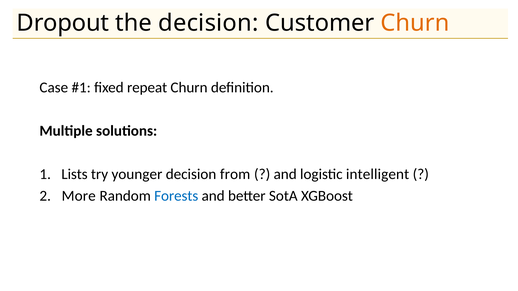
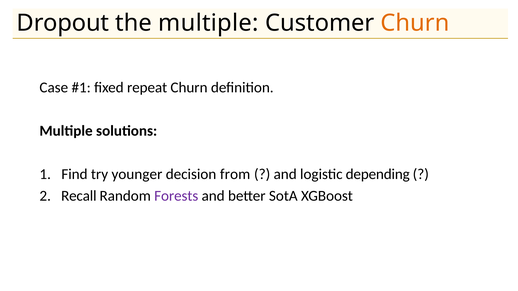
the decision: decision -> multiple
Lists: Lists -> Find
intelligent: intelligent -> depending
More: More -> Recall
Forests colour: blue -> purple
